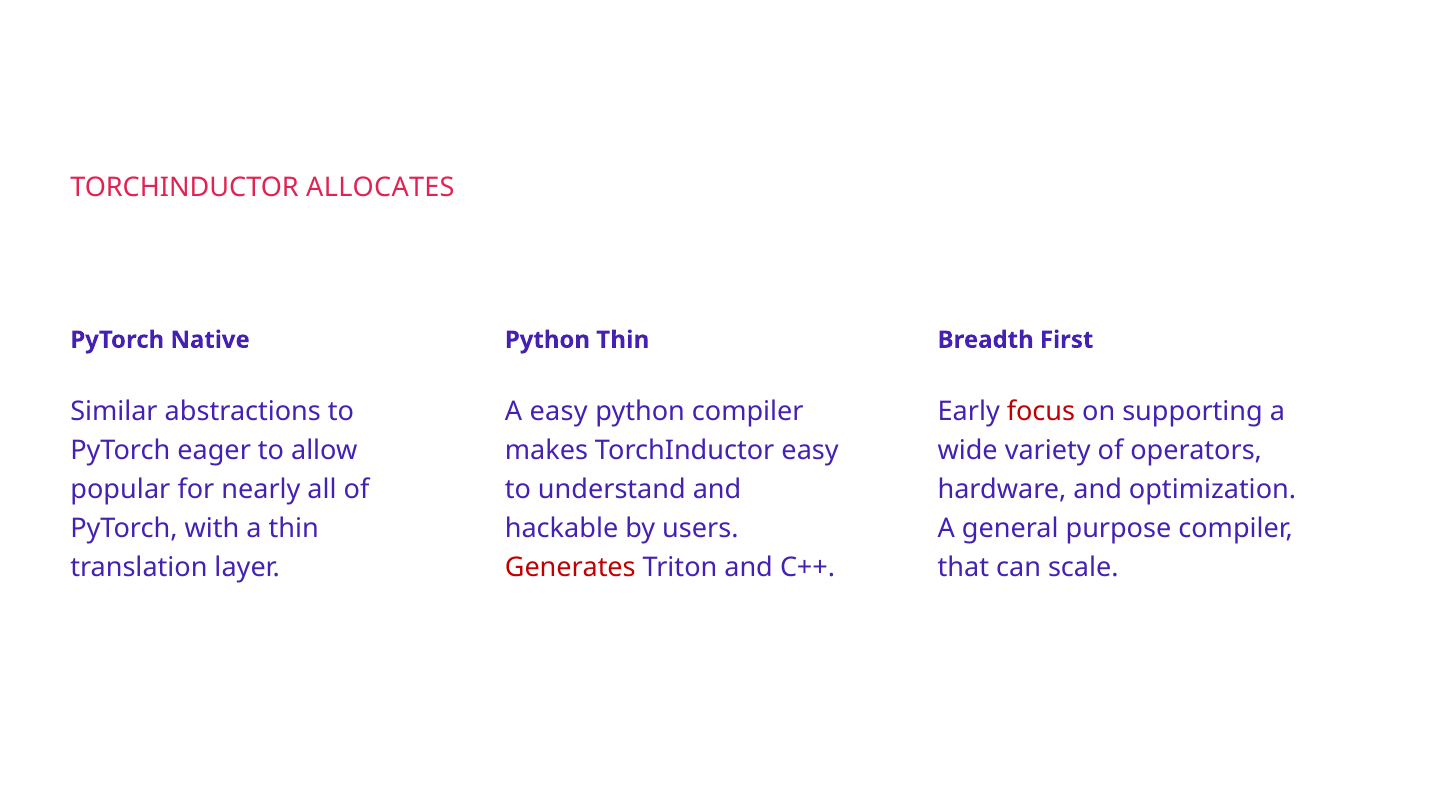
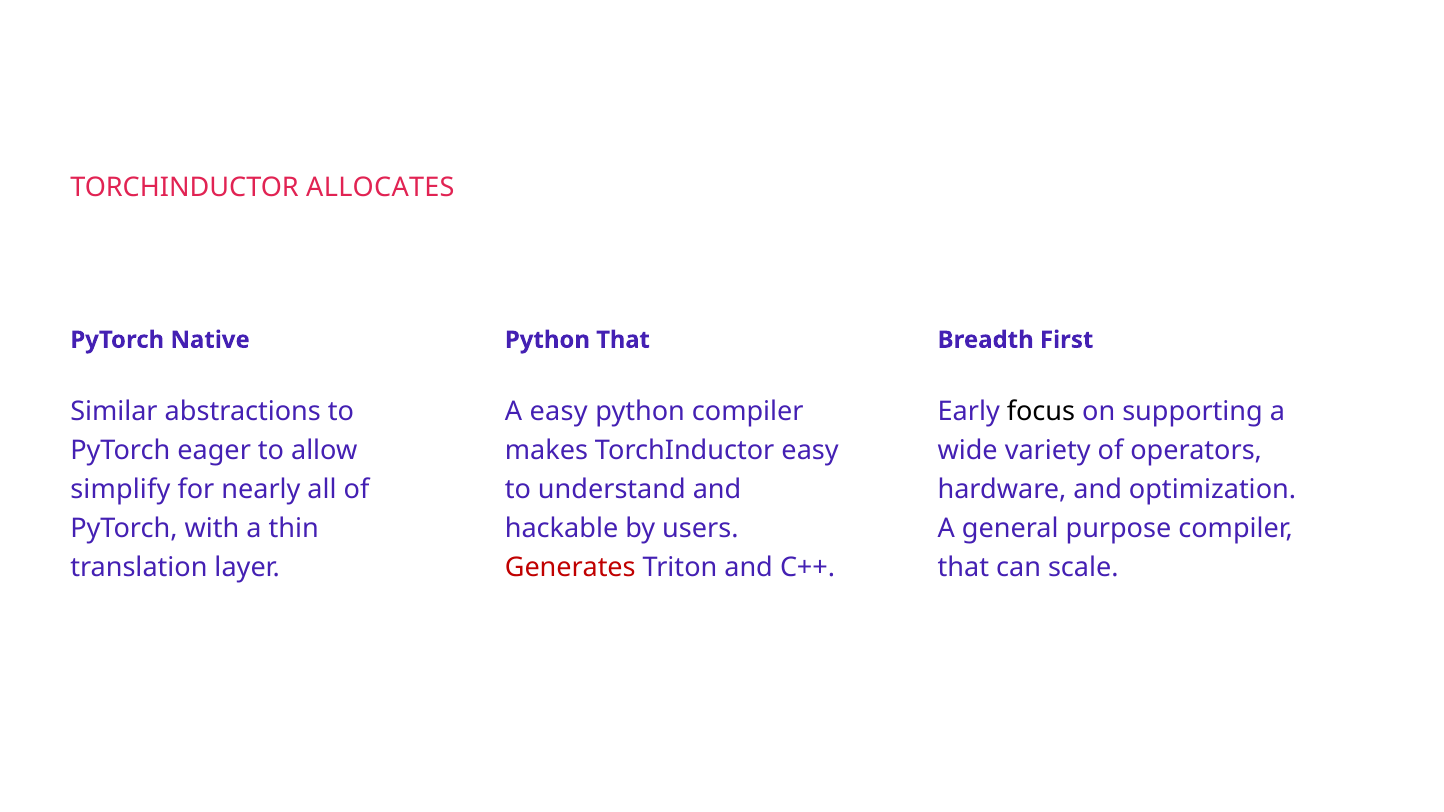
Python Thin: Thin -> That
focus colour: red -> black
popular: popular -> simplify
